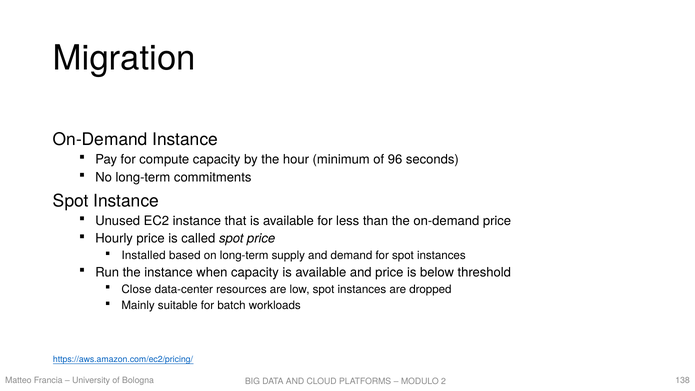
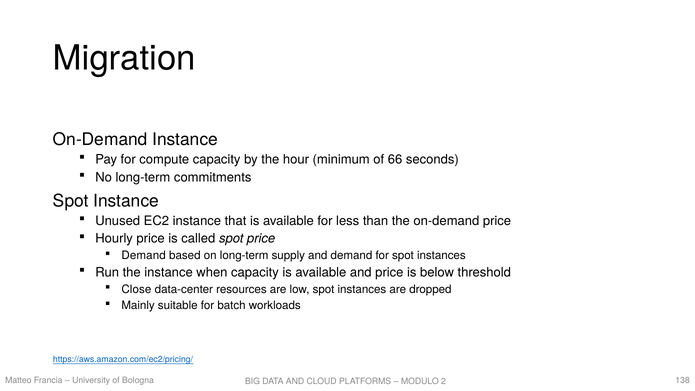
96: 96 -> 66
Installed at (144, 255): Installed -> Demand
